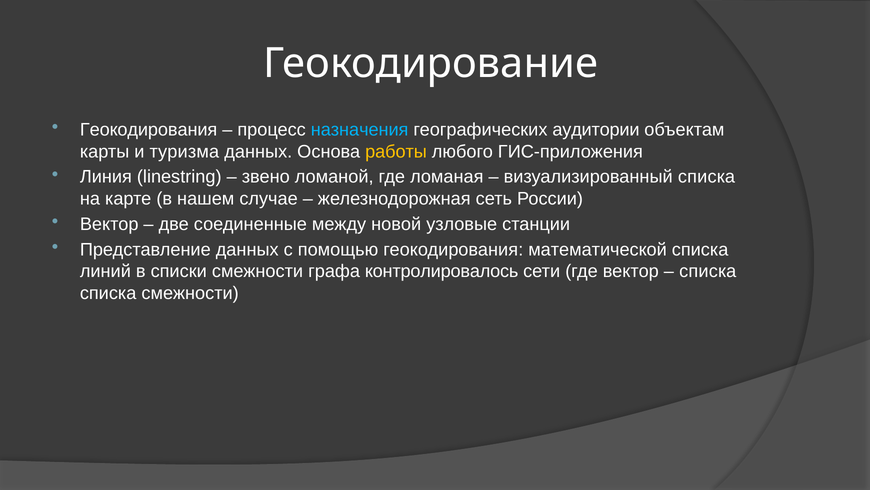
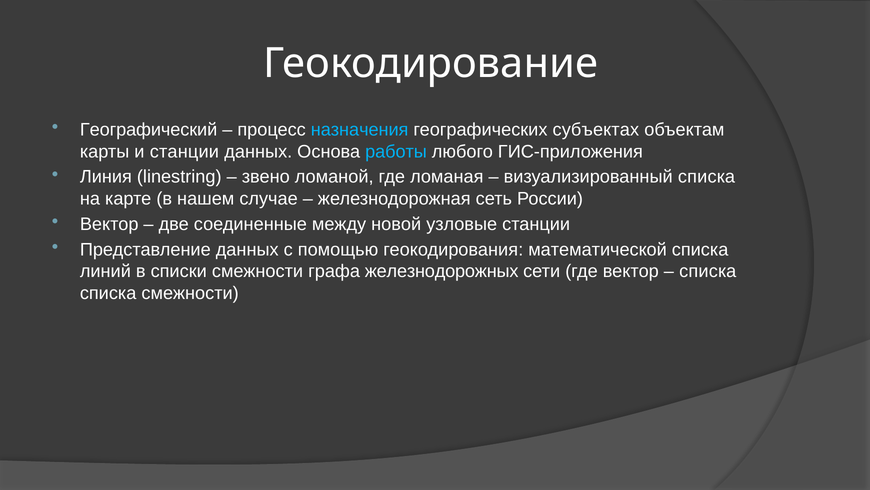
Геокодирования at (149, 130): Геокодирования -> Географический
аудитории: аудитории -> субъектах
и туризма: туризма -> станции
работы colour: yellow -> light blue
контролировалось: контролировалось -> железнодорожных
